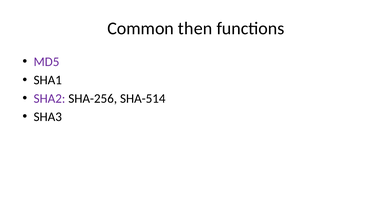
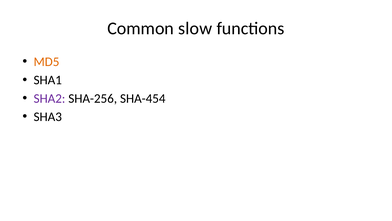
then: then -> slow
MD5 colour: purple -> orange
SHA-514: SHA-514 -> SHA-454
